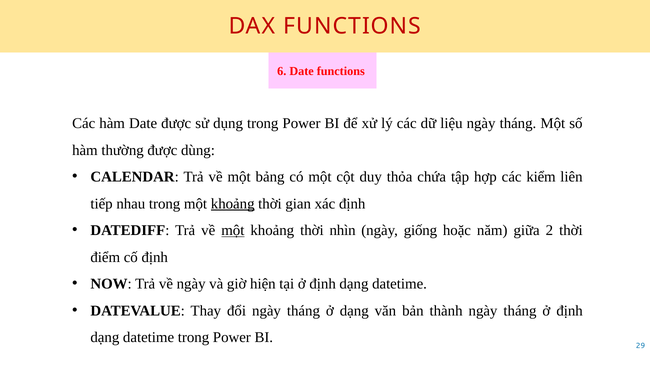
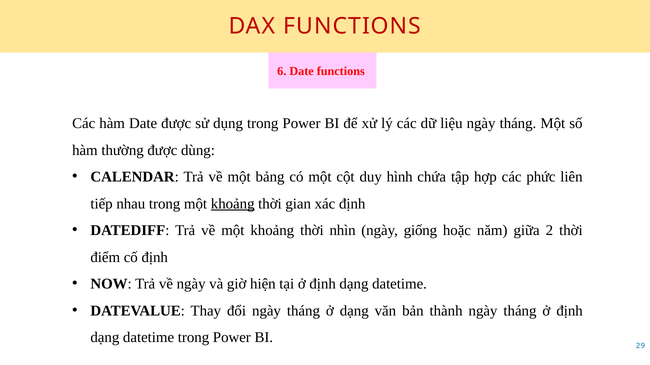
thỏa: thỏa -> hình
kiểm: kiểm -> phức
một at (233, 231) underline: present -> none
